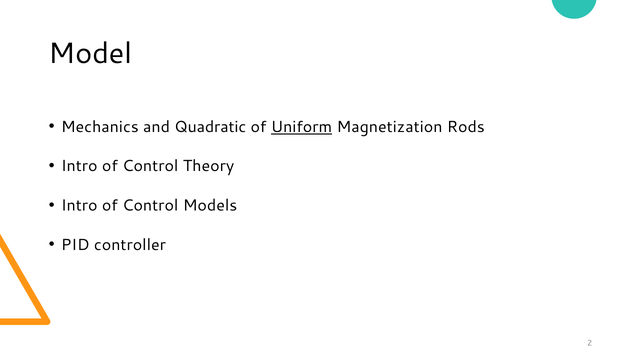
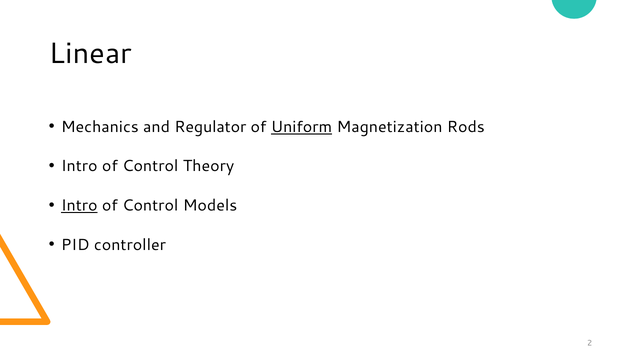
Model: Model -> Linear
Quadratic: Quadratic -> Regulator
Intro at (79, 206) underline: none -> present
